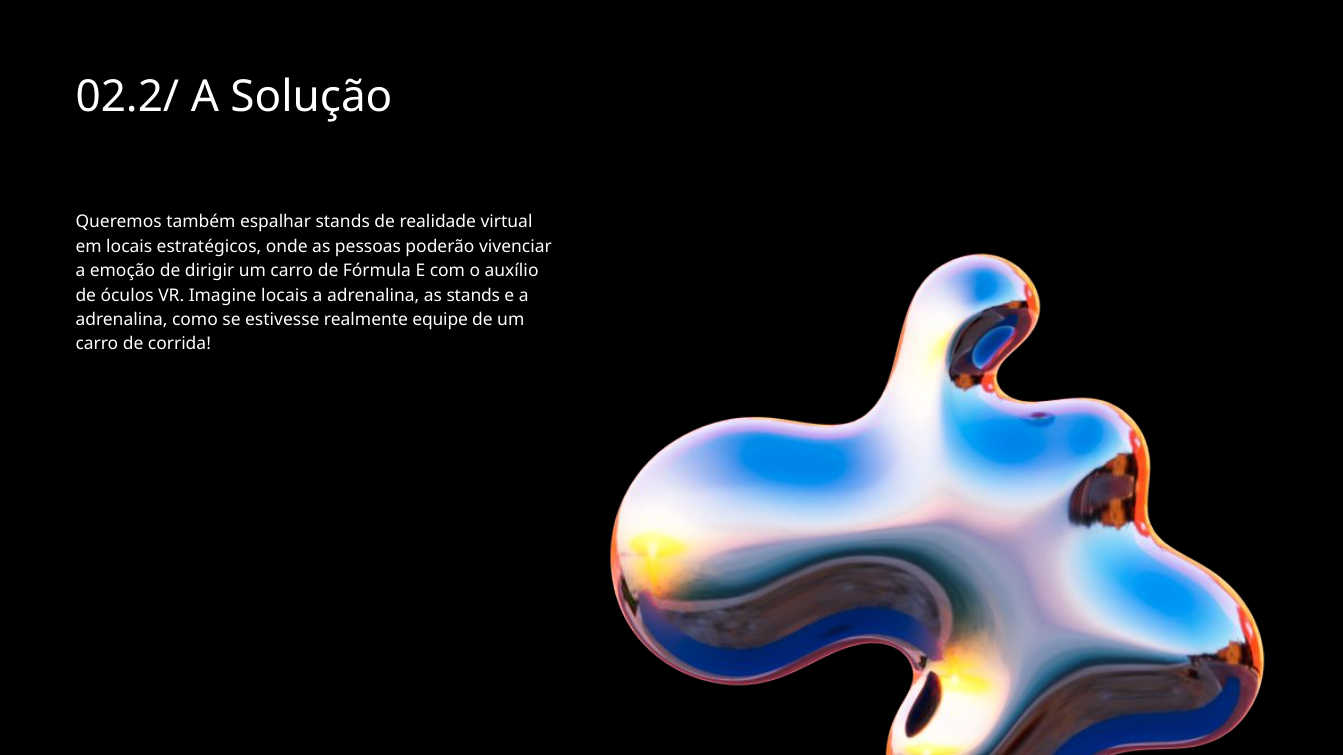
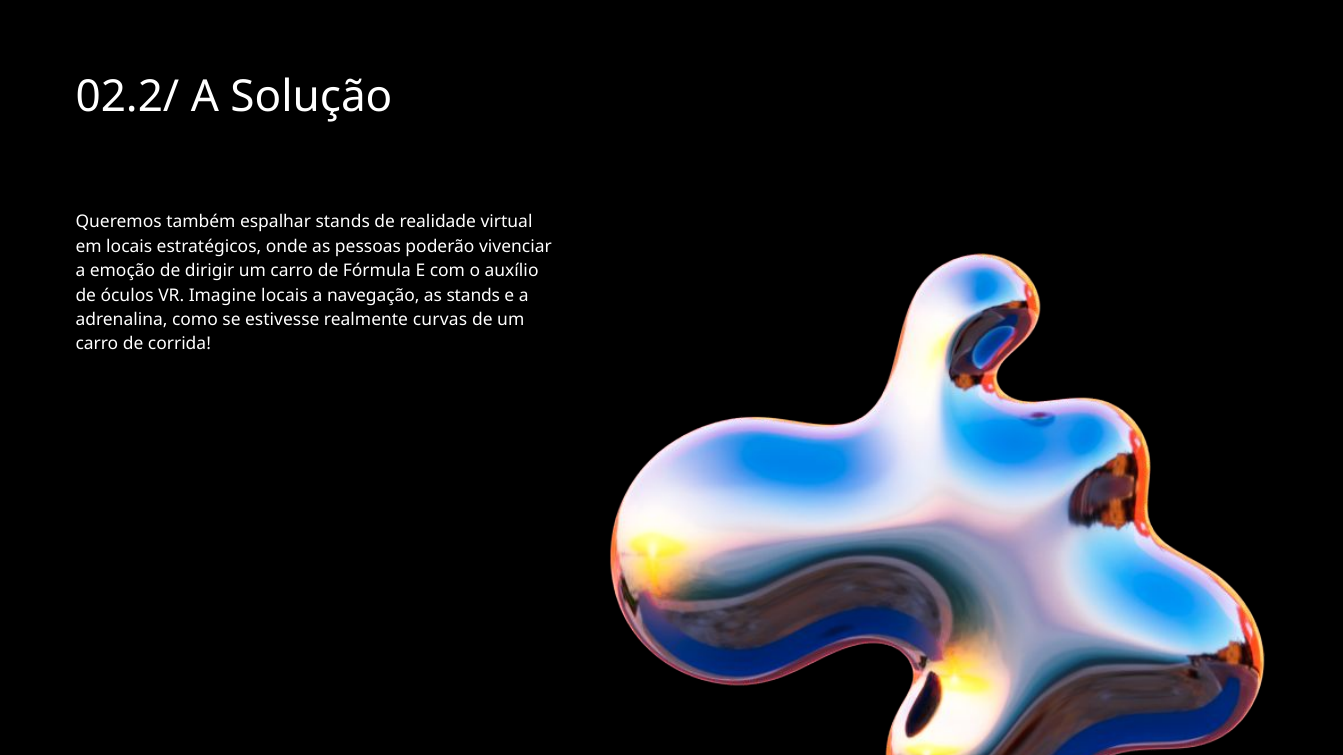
adrenalina at (373, 296): adrenalina -> navegação
equipe: equipe -> curvas
